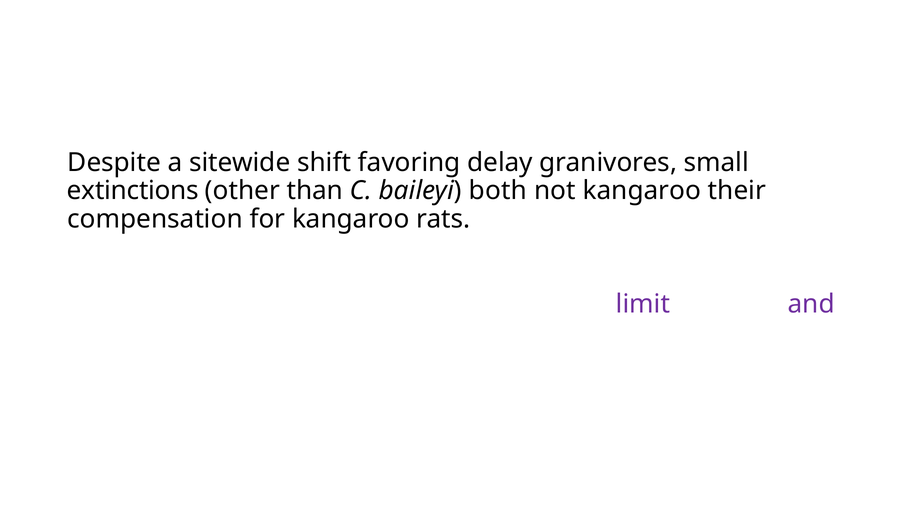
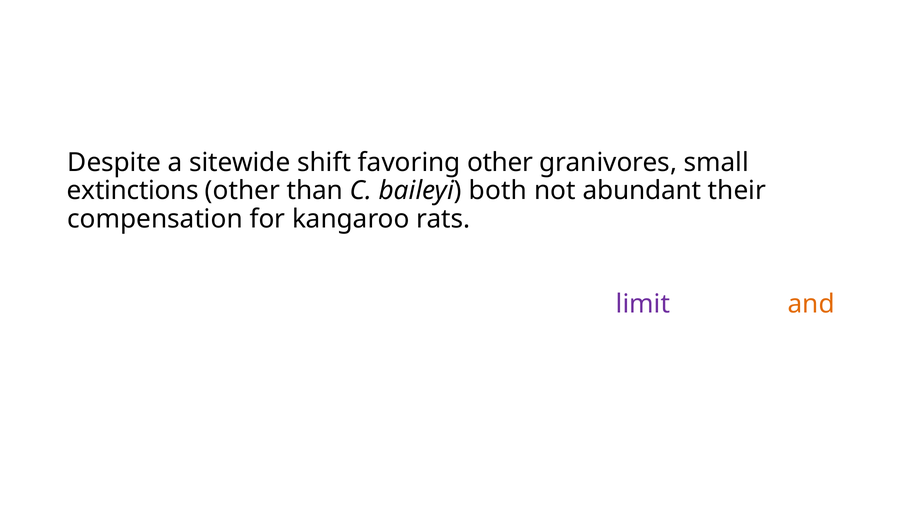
favoring delay: delay -> other
not kangaroo: kangaroo -> abundant
and colour: purple -> orange
